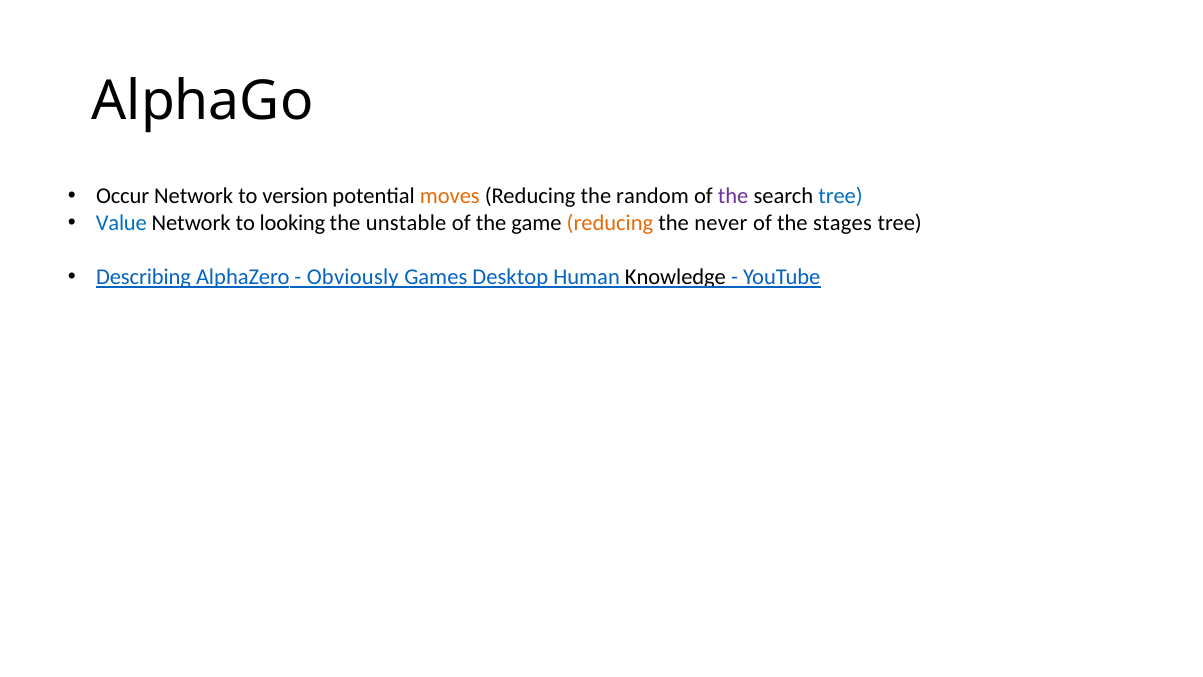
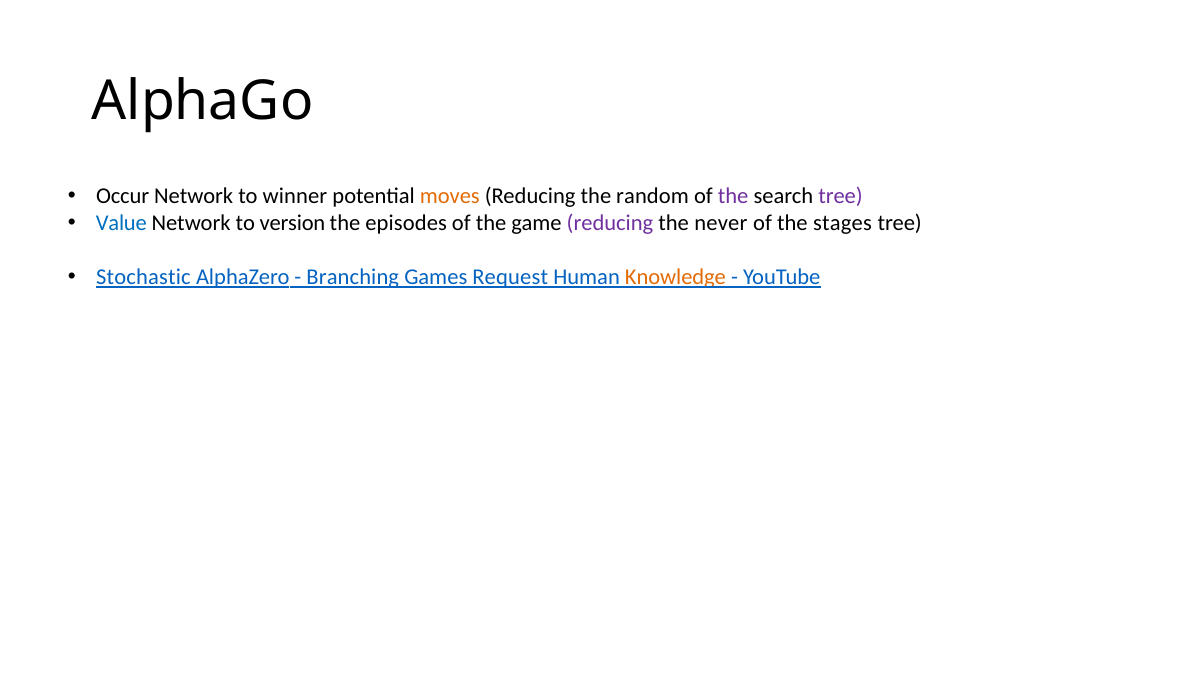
version: version -> winner
tree at (840, 196) colour: blue -> purple
looking: looking -> version
unstable: unstable -> episodes
reducing at (610, 223) colour: orange -> purple
Describing: Describing -> Stochastic
Obviously: Obviously -> Branching
Desktop: Desktop -> Request
Knowledge colour: black -> orange
